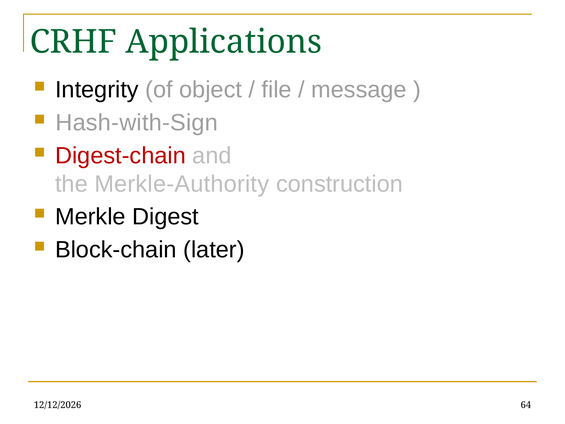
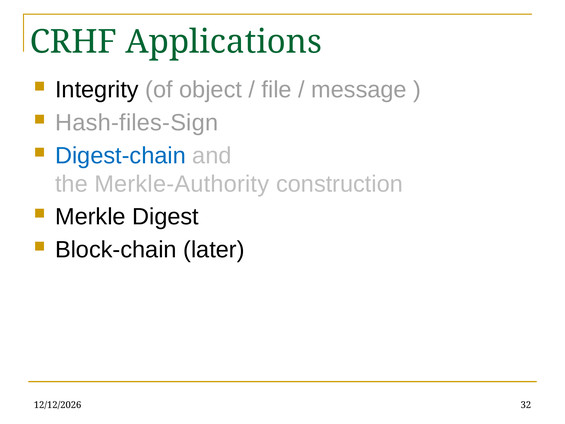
Hash-with-Sign: Hash-with-Sign -> Hash-files-Sign
Digest-chain colour: red -> blue
64: 64 -> 32
